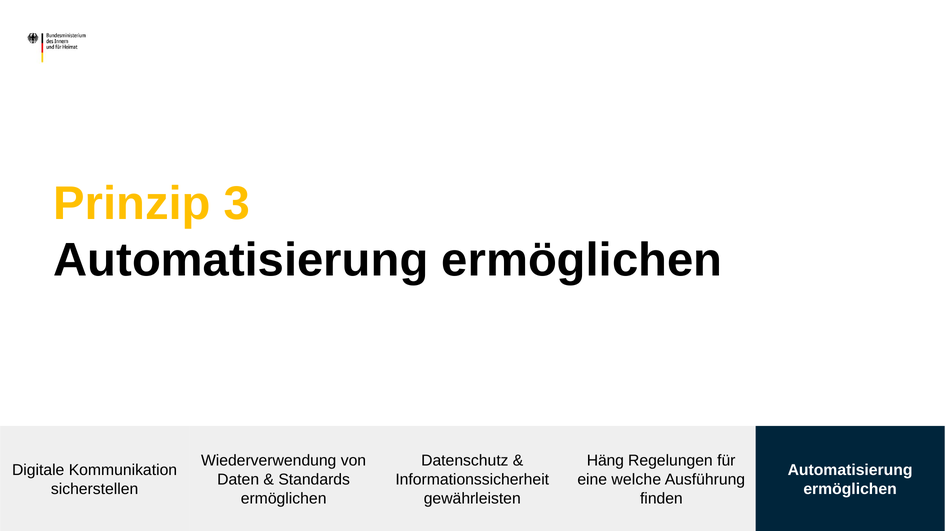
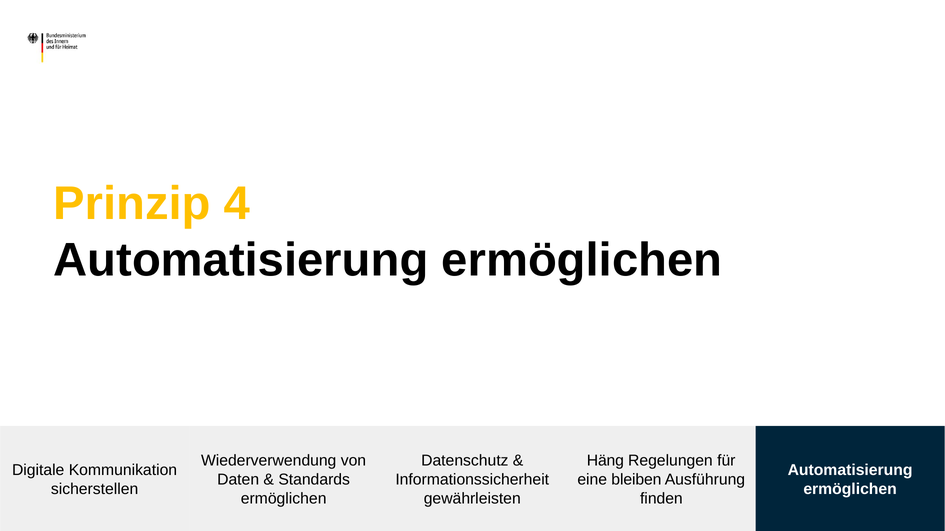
3: 3 -> 4
welche: welche -> bleiben
